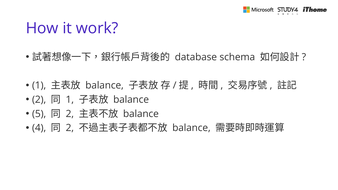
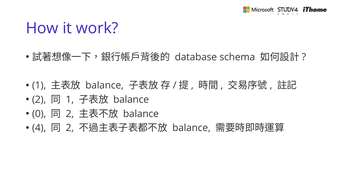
5: 5 -> 0
